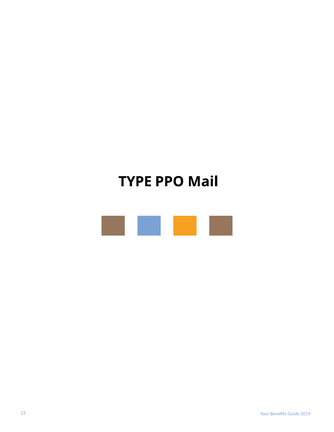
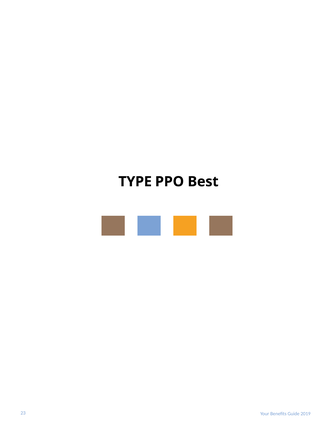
Mail: Mail -> Best
